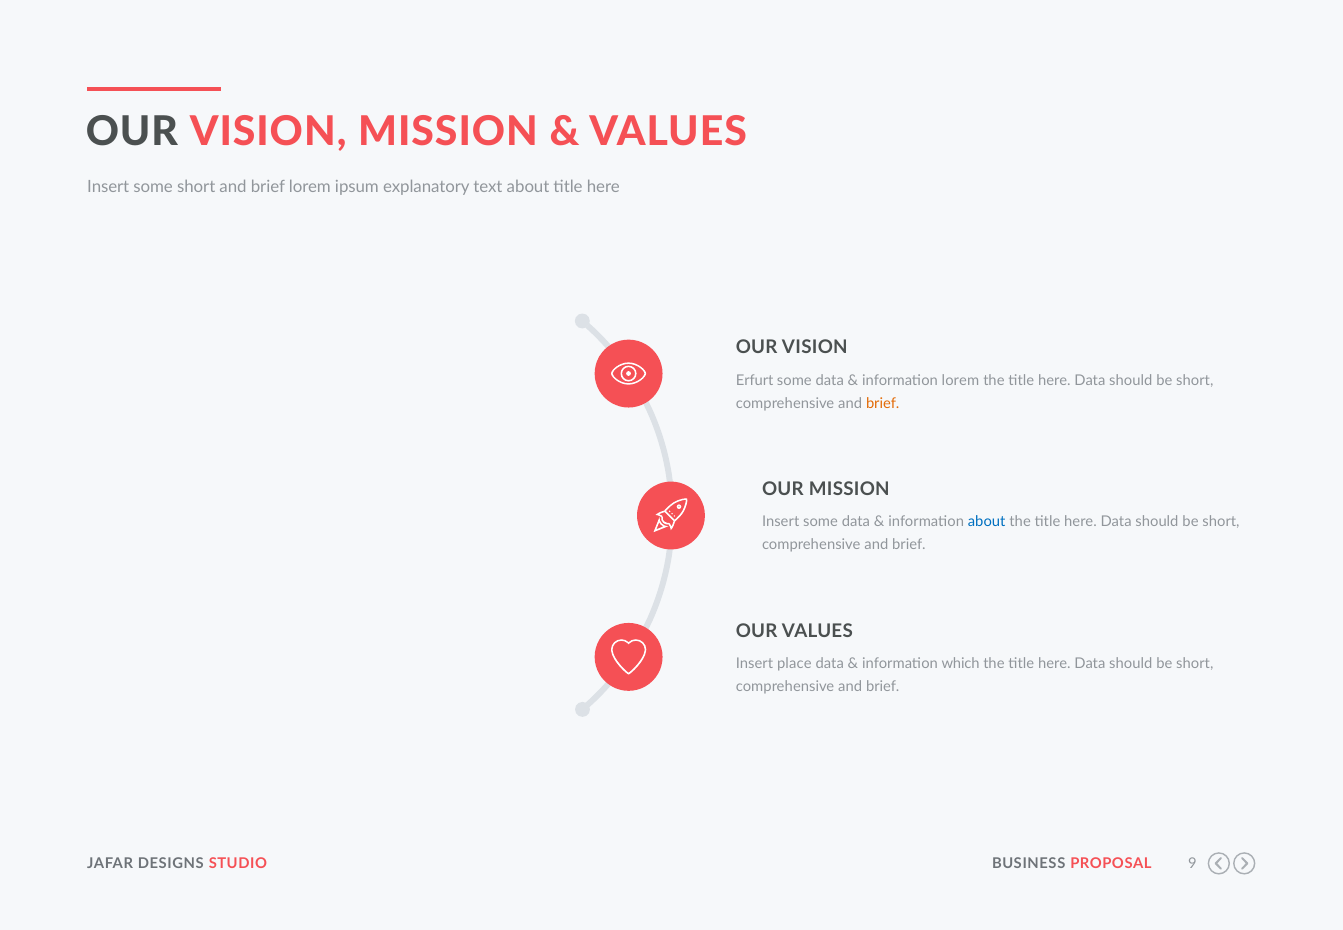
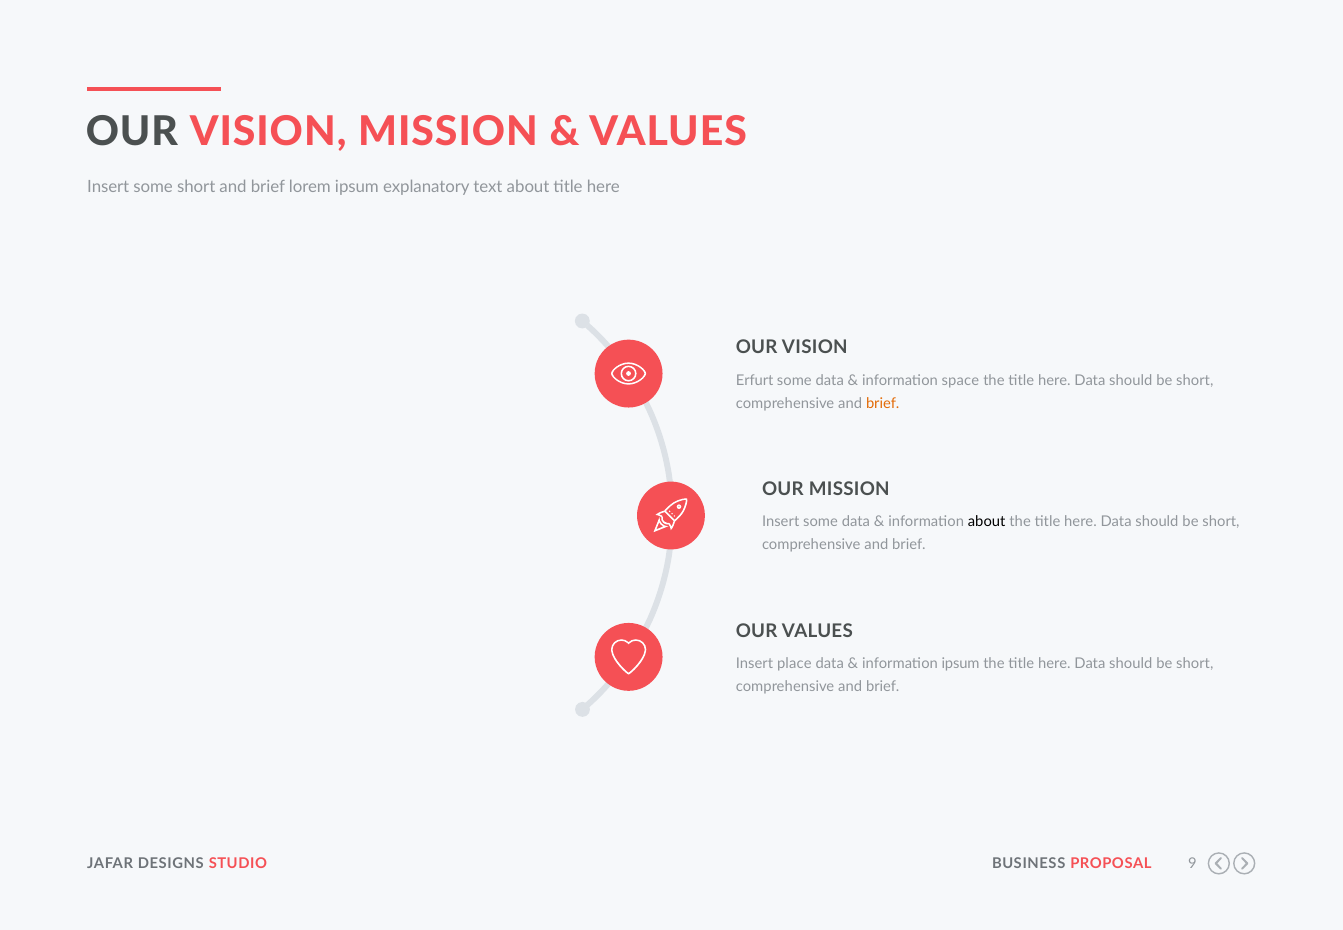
information lorem: lorem -> space
about at (987, 522) colour: blue -> black
information which: which -> ipsum
